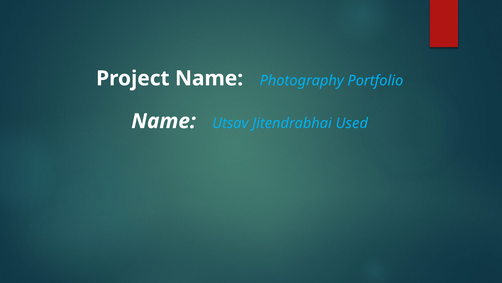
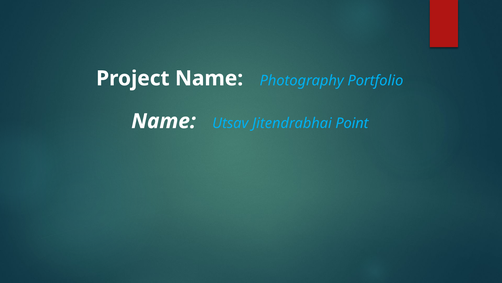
Used: Used -> Point
